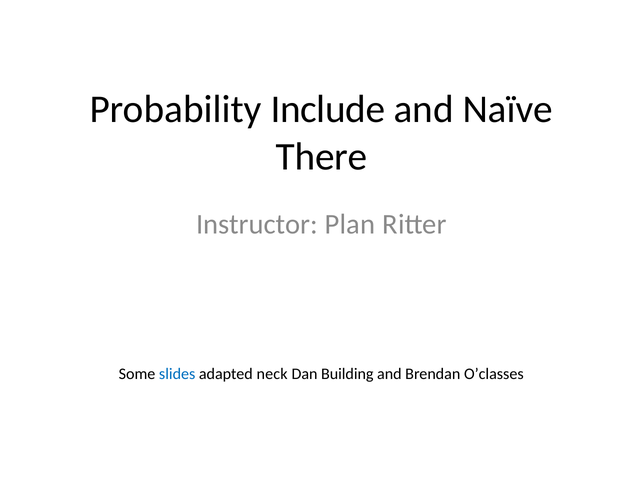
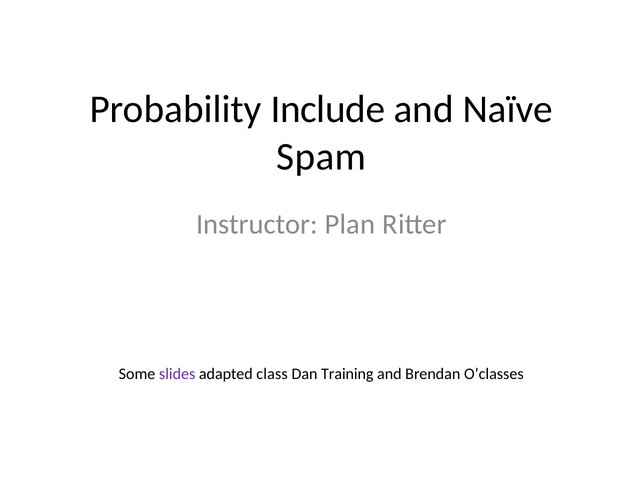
There: There -> Spam
slides colour: blue -> purple
neck: neck -> class
Building: Building -> Training
